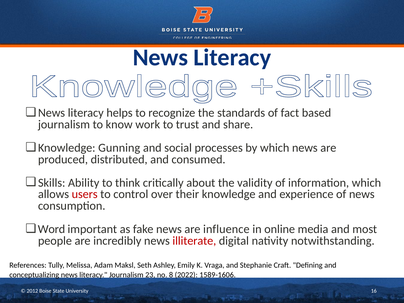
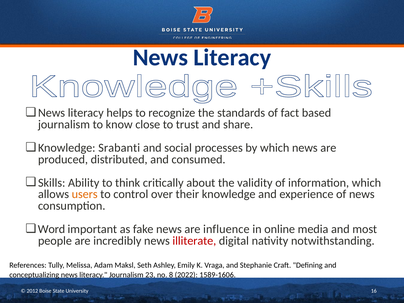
work: work -> close
Gunning: Gunning -> Srabanti
users colour: red -> orange
